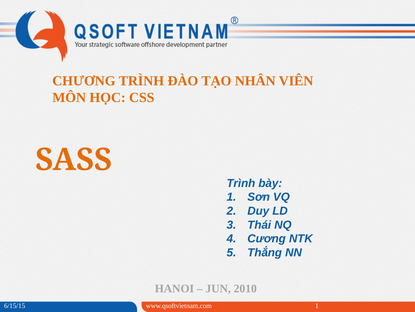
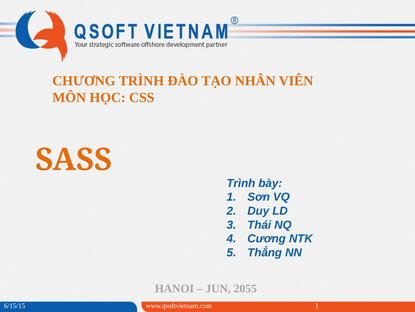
2010: 2010 -> 2055
